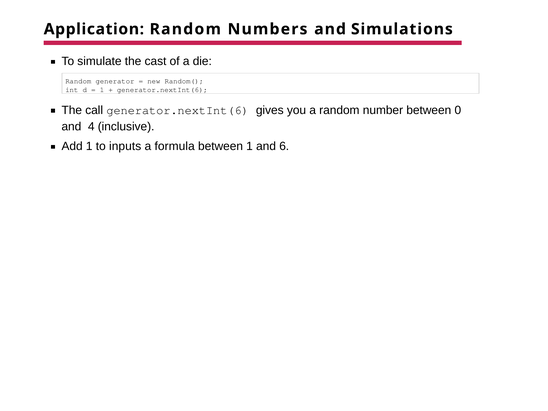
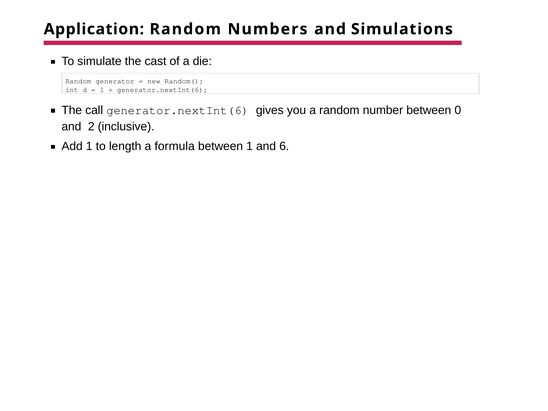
4: 4 -> 2
inputs: inputs -> length
